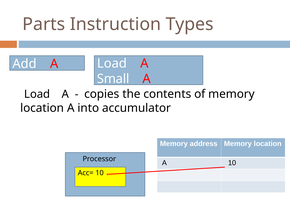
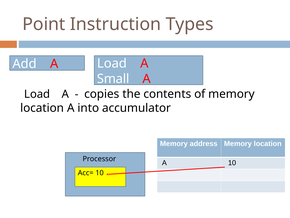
Parts: Parts -> Point
